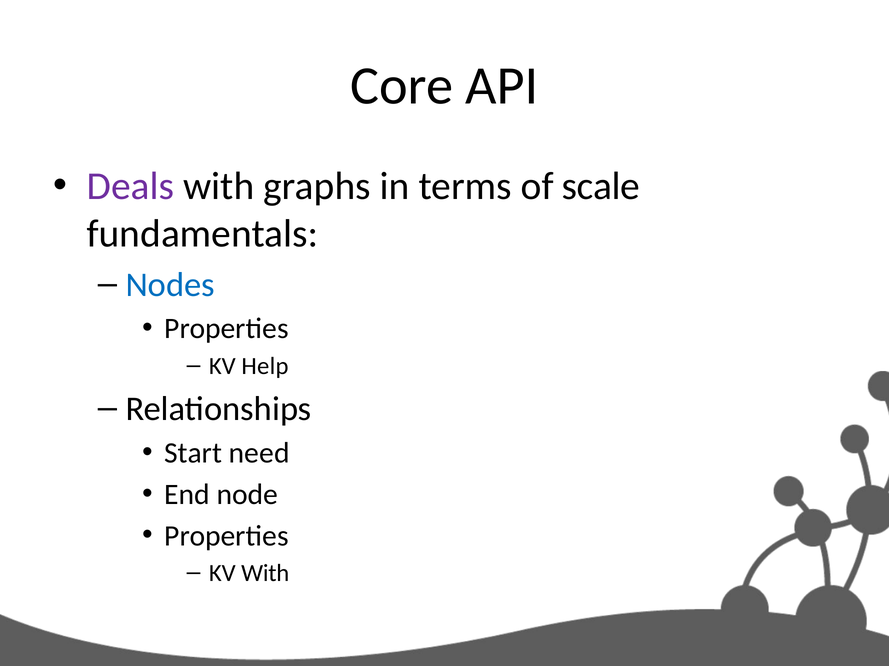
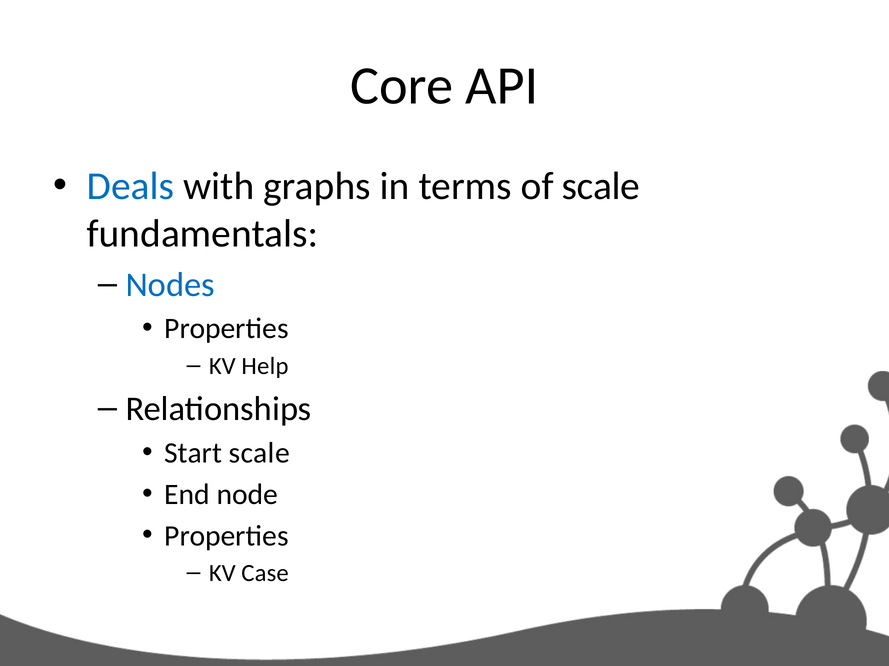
Deals colour: purple -> blue
Start need: need -> scale
KV With: With -> Case
